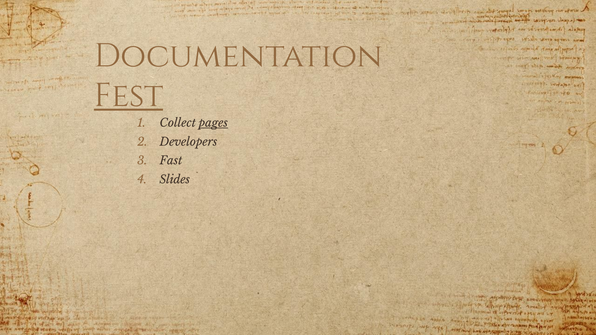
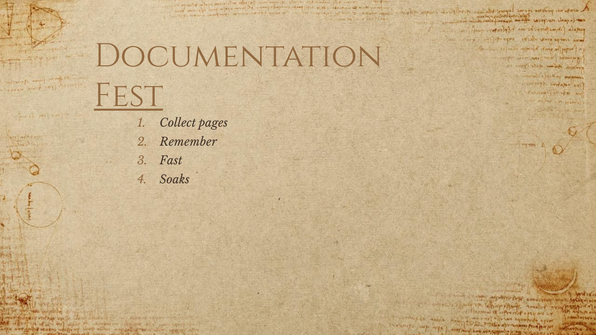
pages underline: present -> none
Developers: Developers -> Remember
Slides: Slides -> Soaks
